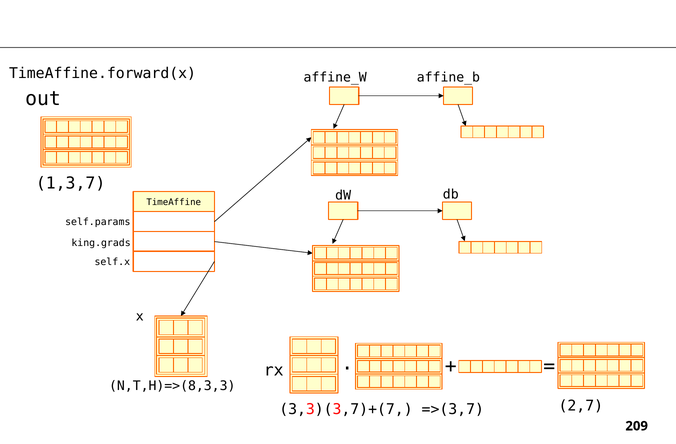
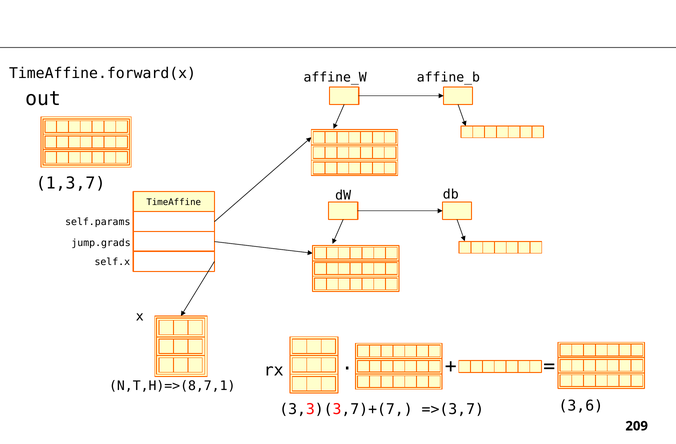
king.grads: king.grads -> jump.grads
N,T,H)=>(8,3,3: N,T,H)=>(8,3,3 -> N,T,H)=>(8,7,1
2,7: 2,7 -> 3,6
